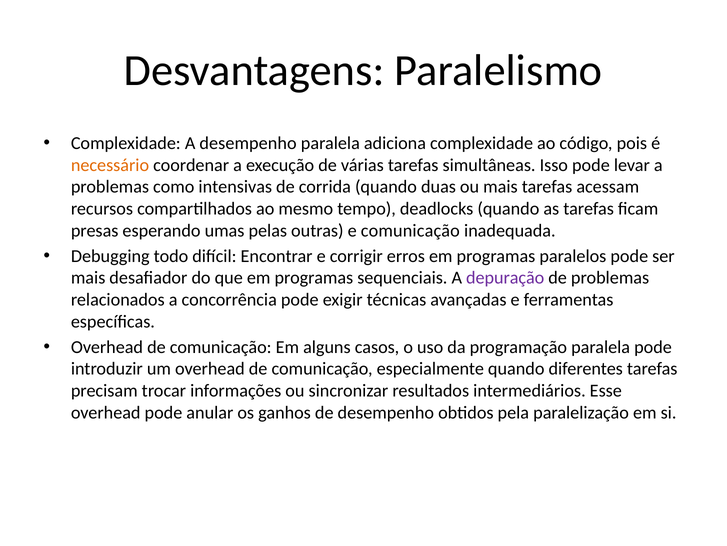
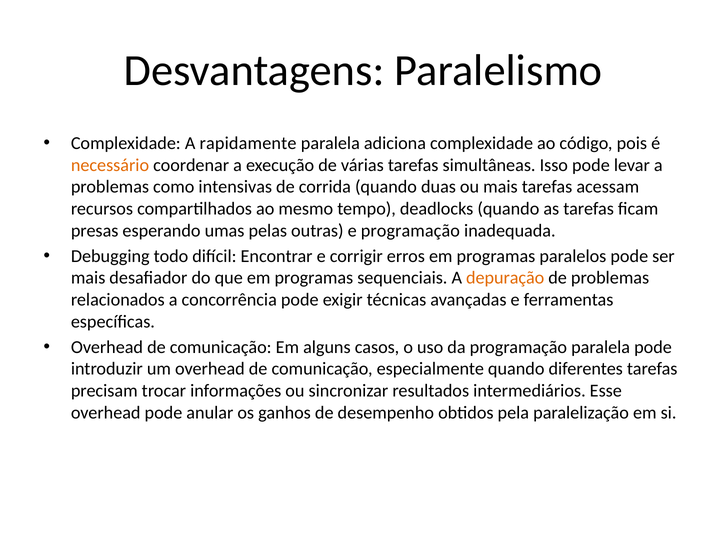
A desempenho: desempenho -> rapidamente
e comunicação: comunicação -> programação
depuração colour: purple -> orange
